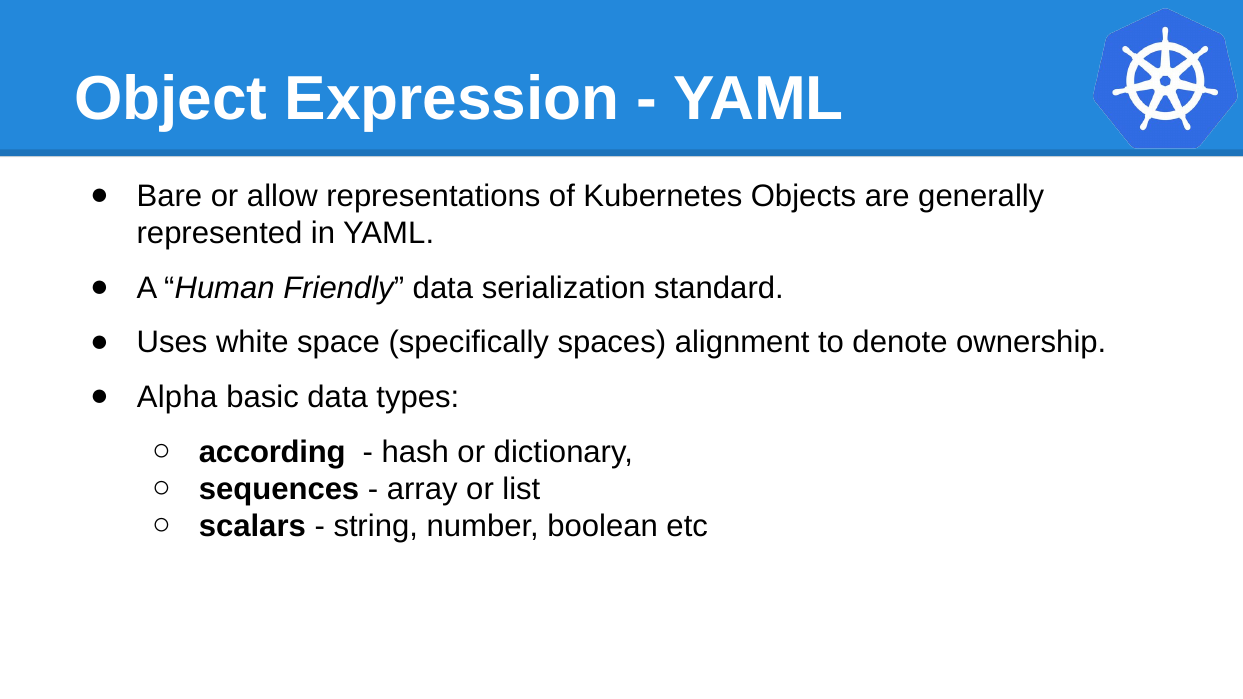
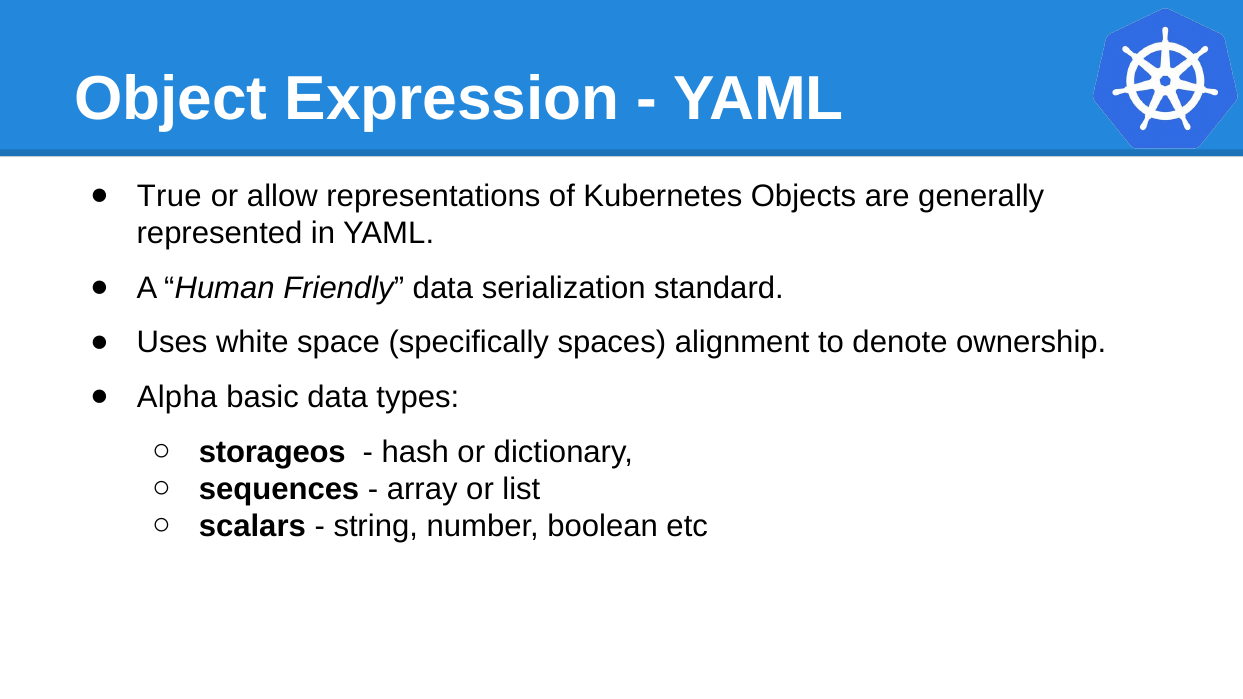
Bare: Bare -> True
according: according -> storageos
